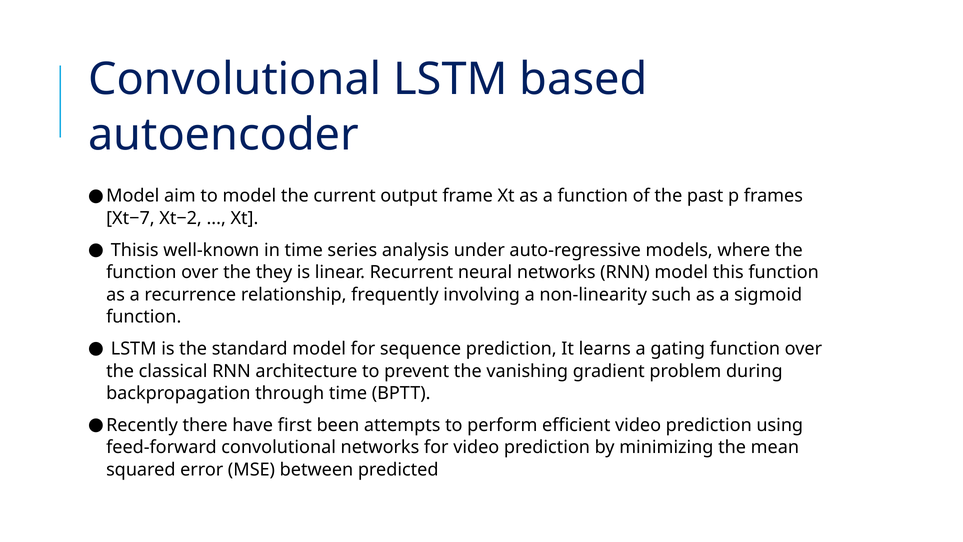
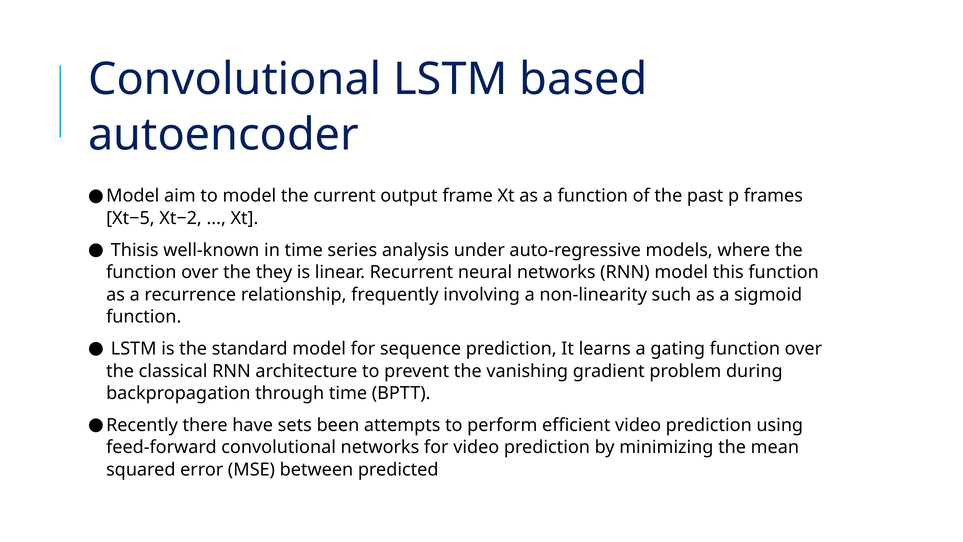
Xt−7: Xt−7 -> Xt−5
first: first -> sets
